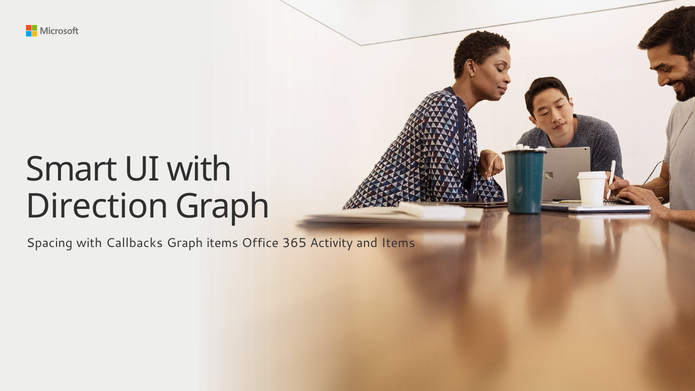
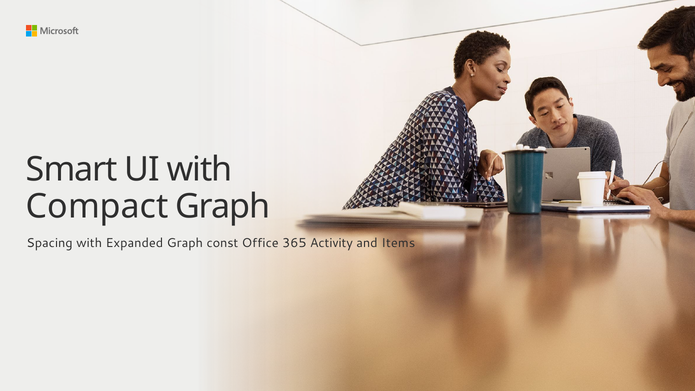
Direction: Direction -> Compact
Callbacks: Callbacks -> Expanded
Graph items: items -> const
